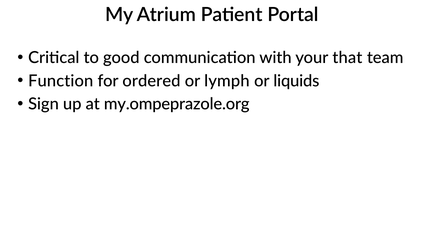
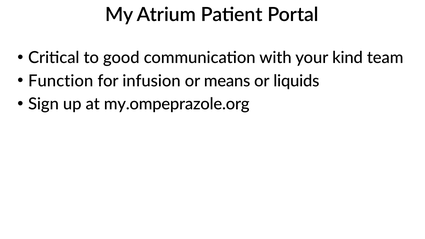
that: that -> kind
ordered: ordered -> infusion
lymph: lymph -> means
